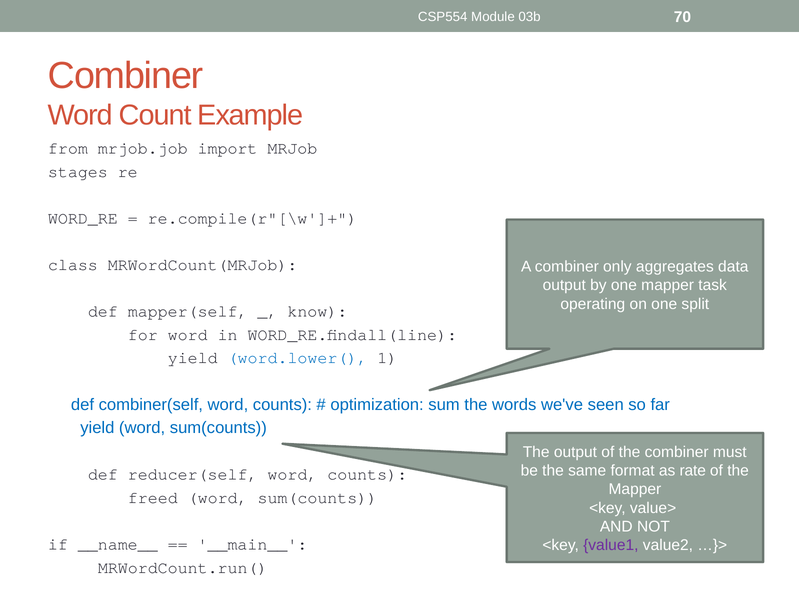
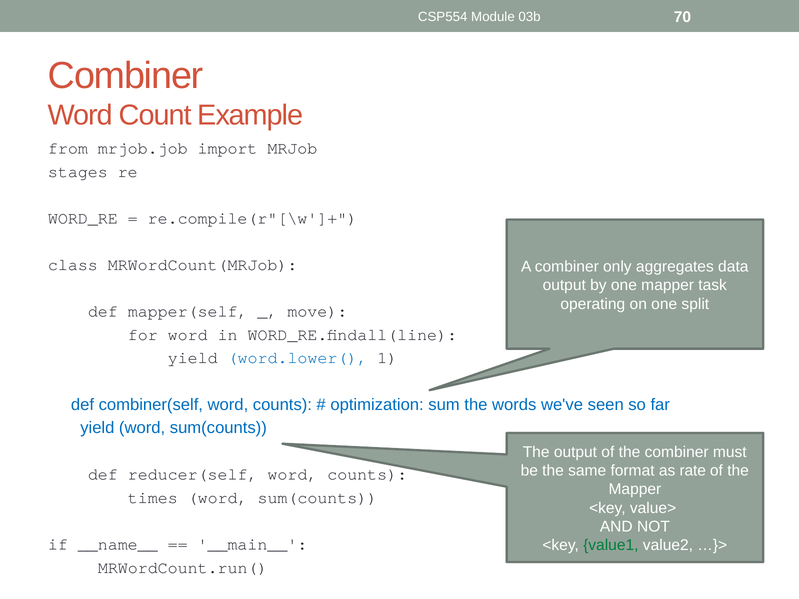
know: know -> move
freed: freed -> times
value1 colour: purple -> green
